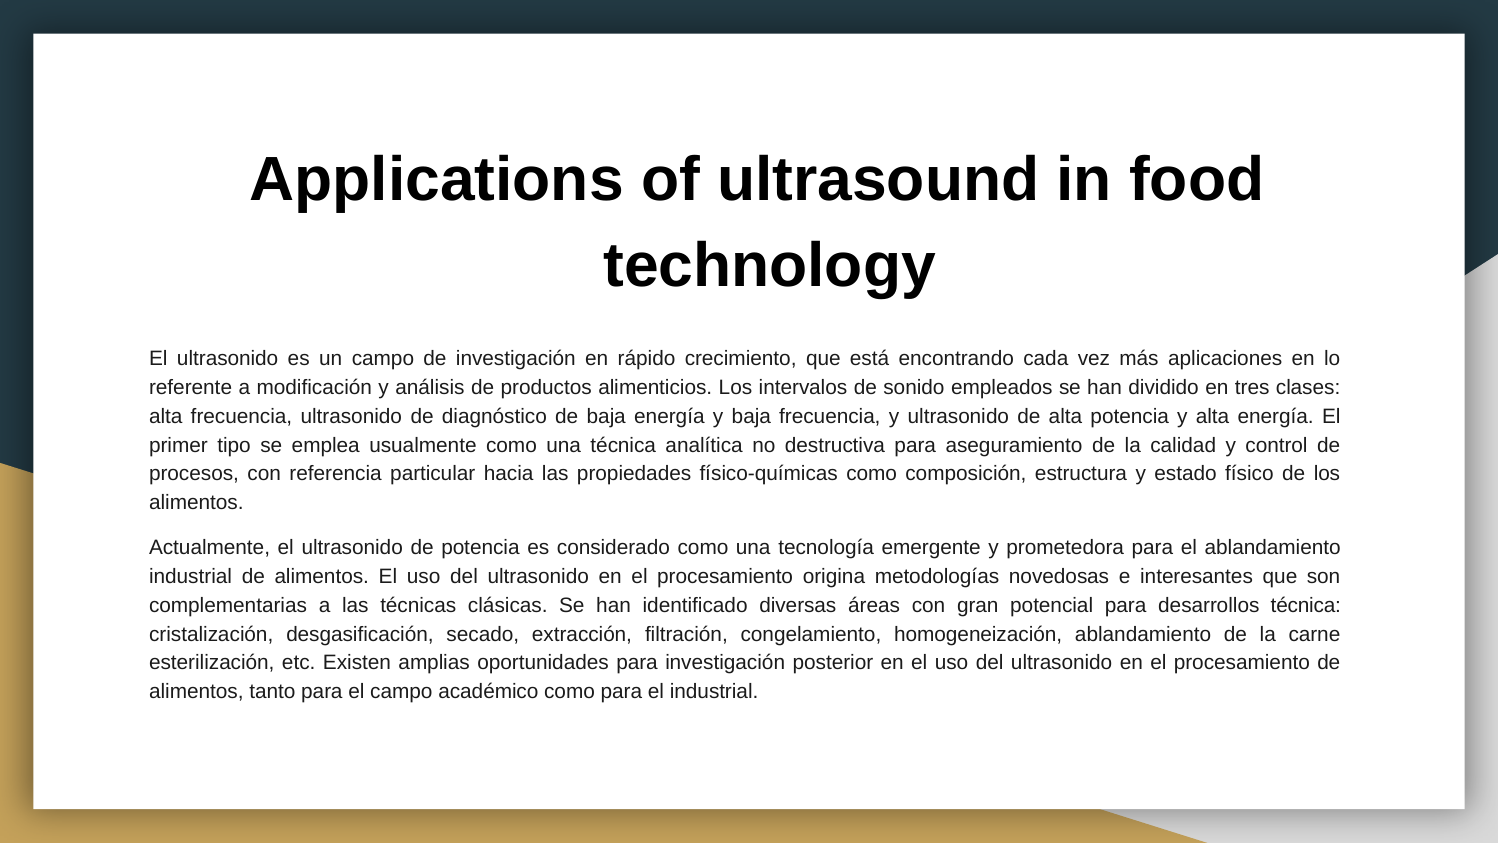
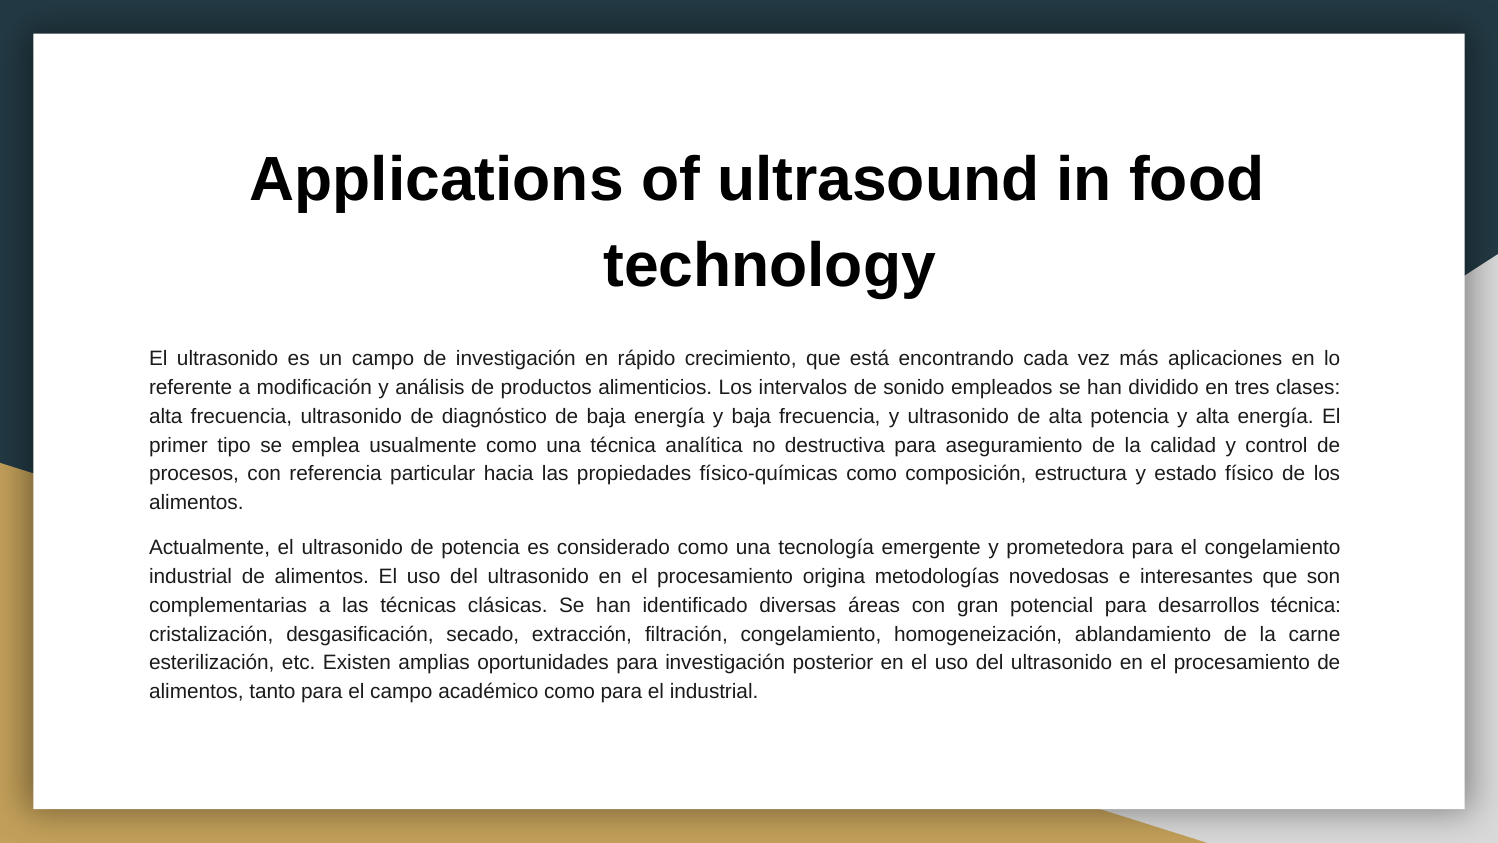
el ablandamiento: ablandamiento -> congelamiento
